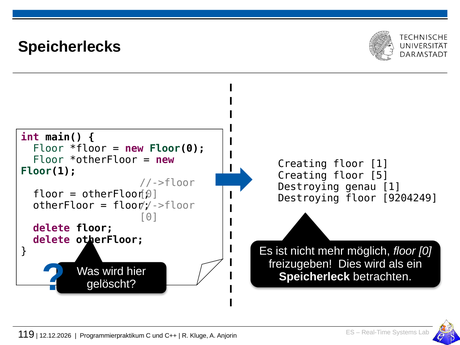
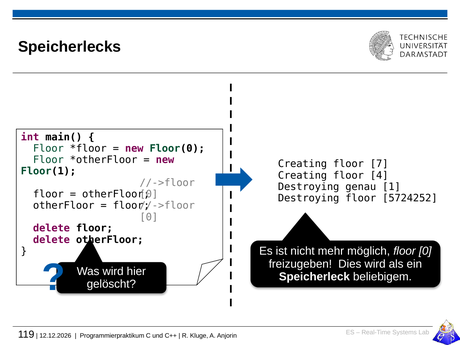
floor 1: 1 -> 7
5: 5 -> 4
9204249: 9204249 -> 5724252
betrachten: betrachten -> beliebigem
